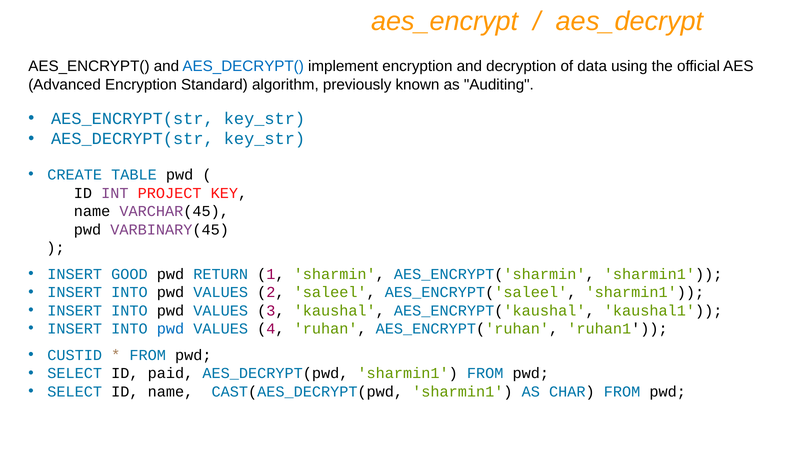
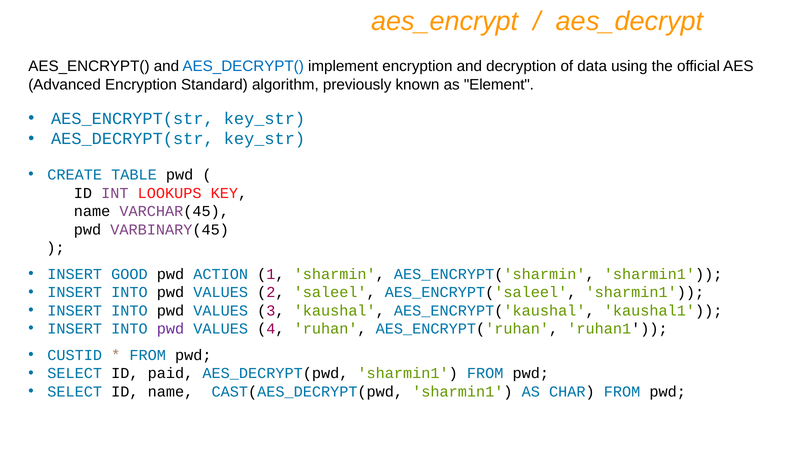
Auditing: Auditing -> Element
PROJECT: PROJECT -> LOOKUPS
RETURN: RETURN -> ACTION
pwd at (170, 329) colour: blue -> purple
